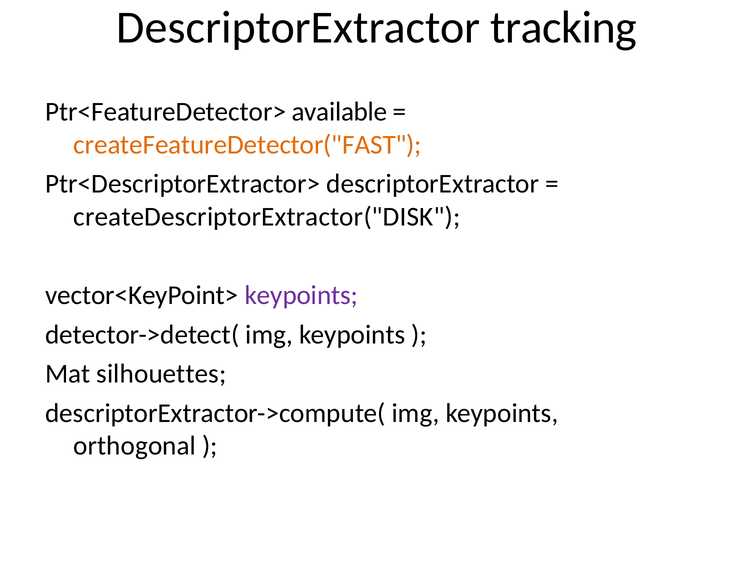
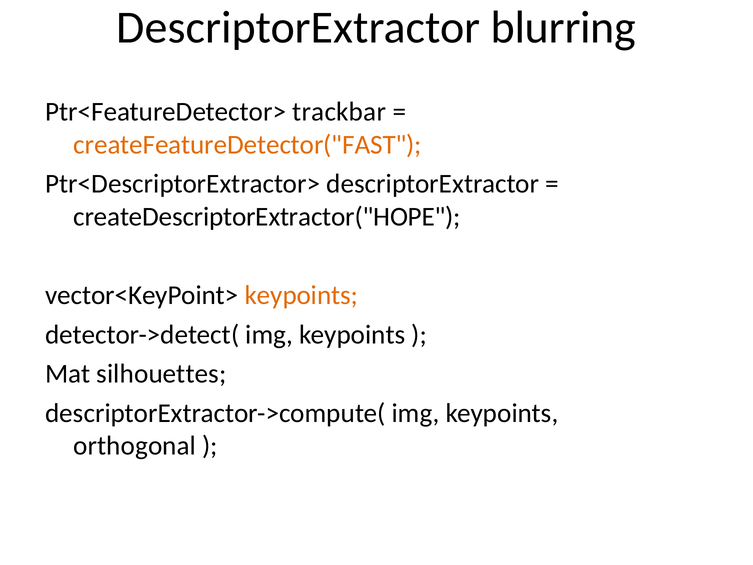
tracking: tracking -> blurring
available: available -> trackbar
createDescriptorExtractor("DISK: createDescriptorExtractor("DISK -> createDescriptorExtractor("HOPE
keypoints at (301, 295) colour: purple -> orange
